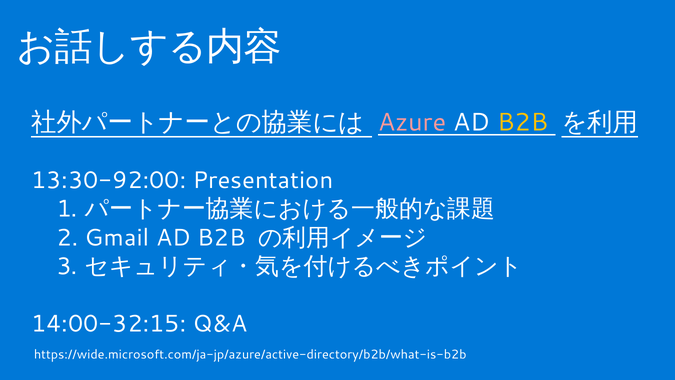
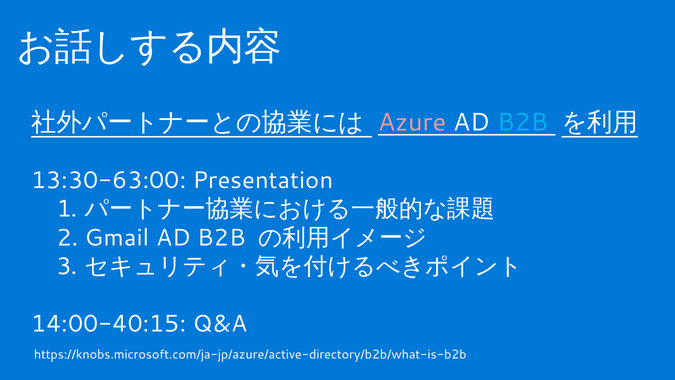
B2B at (523, 122) colour: yellow -> light blue
13:30-92:00: 13:30-92:00 -> 13:30-63:00
14:00-32:15: 14:00-32:15 -> 14:00-40:15
https://wide.microsoft.com/ja-jp/azure/active-directory/b2b/what-is-b2b: https://wide.microsoft.com/ja-jp/azure/active-directory/b2b/what-is-b2b -> https://knobs.microsoft.com/ja-jp/azure/active-directory/b2b/what-is-b2b
